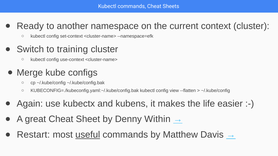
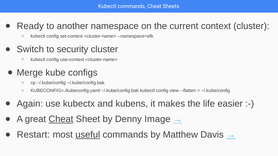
training: training -> security
Cheat at (61, 119) underline: none -> present
Within: Within -> Image
